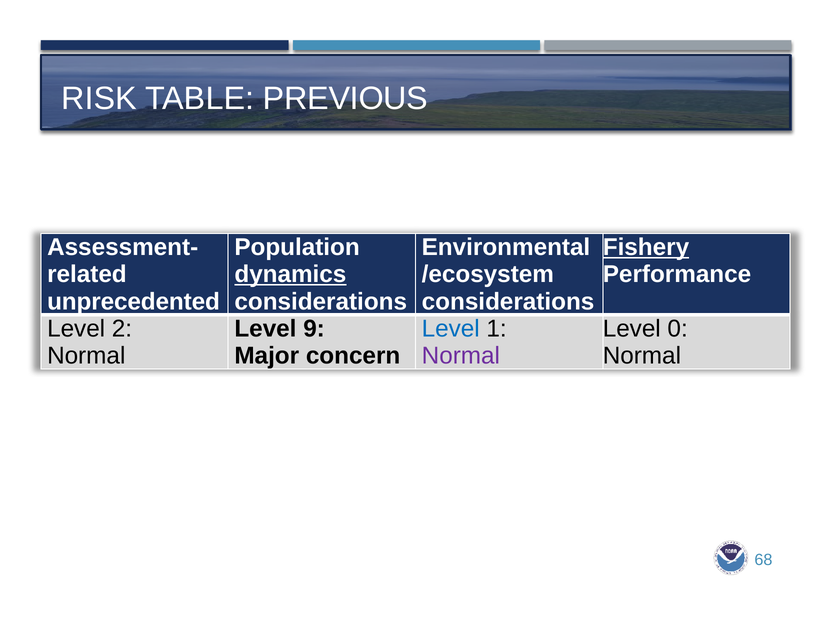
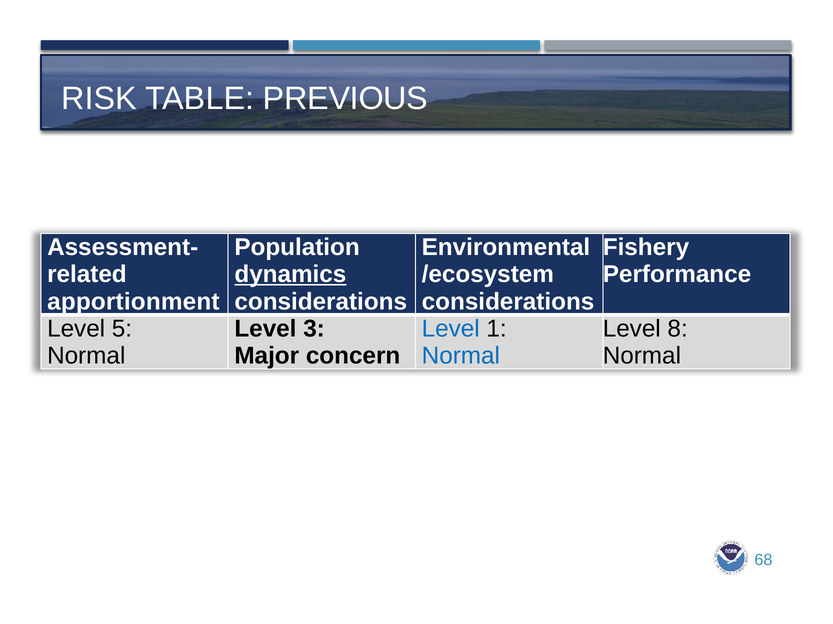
Fishery underline: present -> none
unprecedented: unprecedented -> apportionment
2: 2 -> 5
9: 9 -> 3
0: 0 -> 8
Normal at (461, 356) colour: purple -> blue
